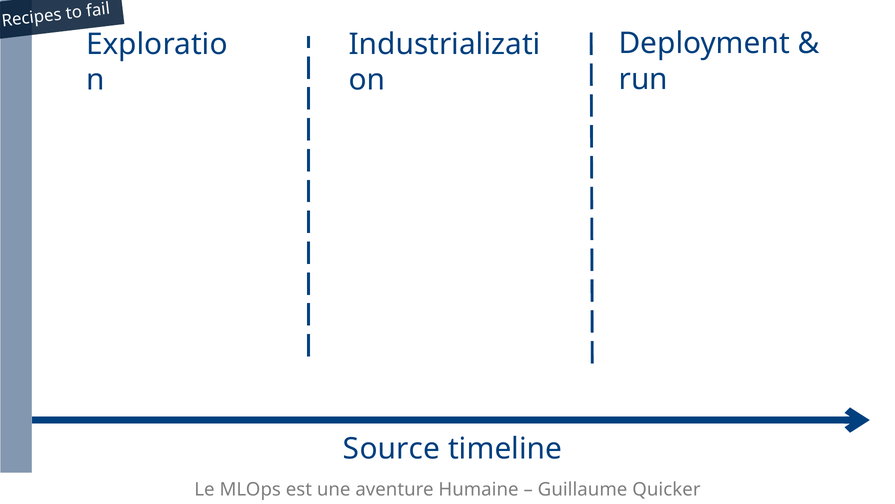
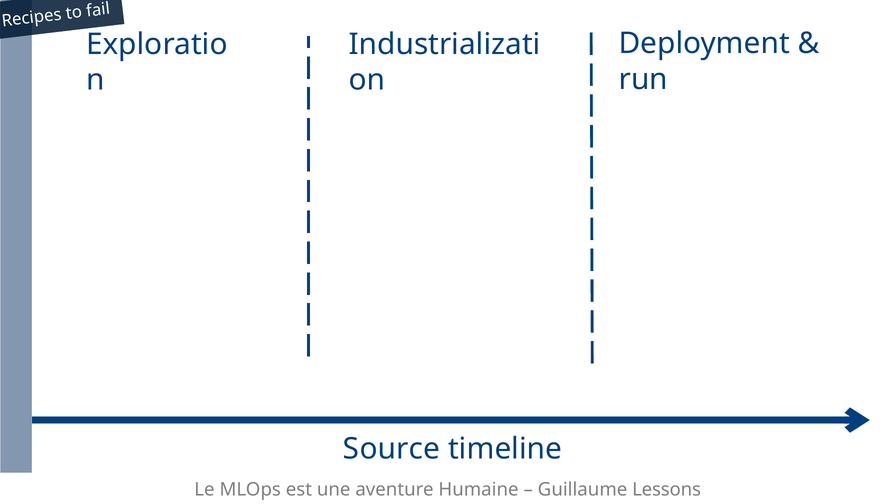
Quicker: Quicker -> Lessons
